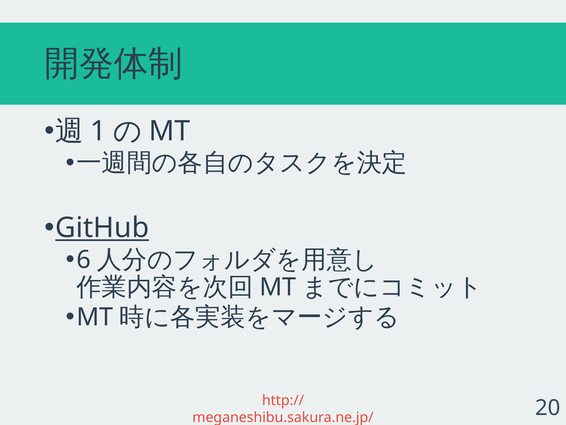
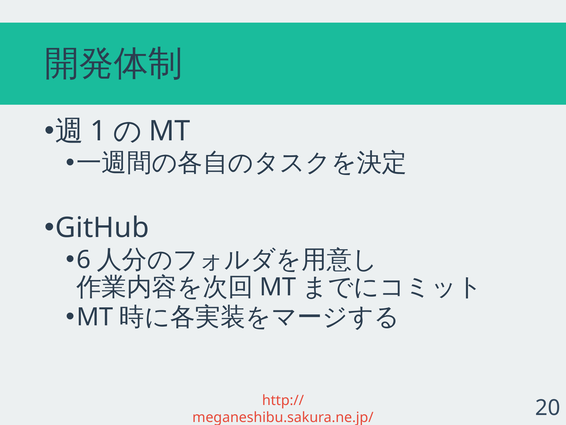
GitHub underline: present -> none
